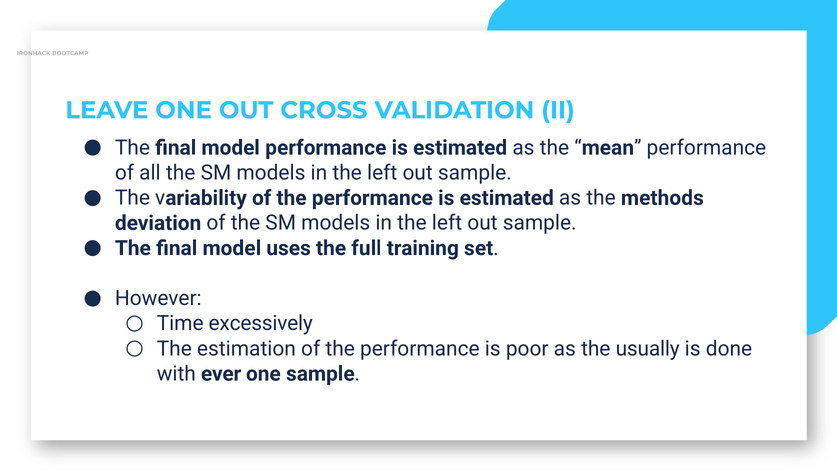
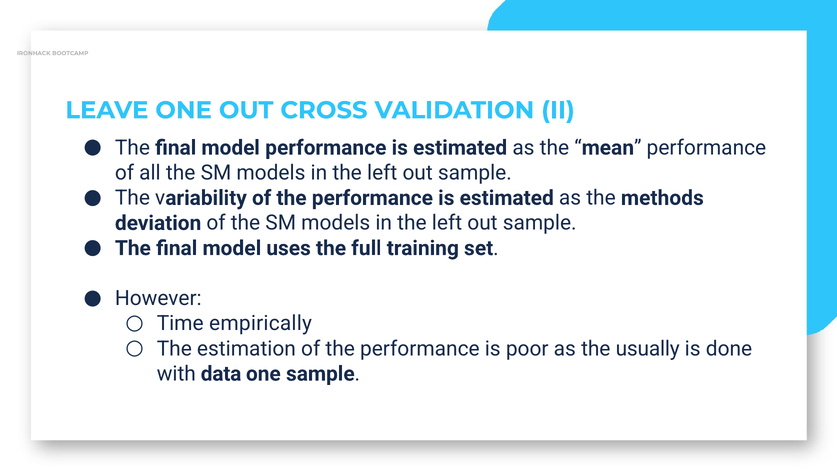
excessively: excessively -> empirically
ever: ever -> data
